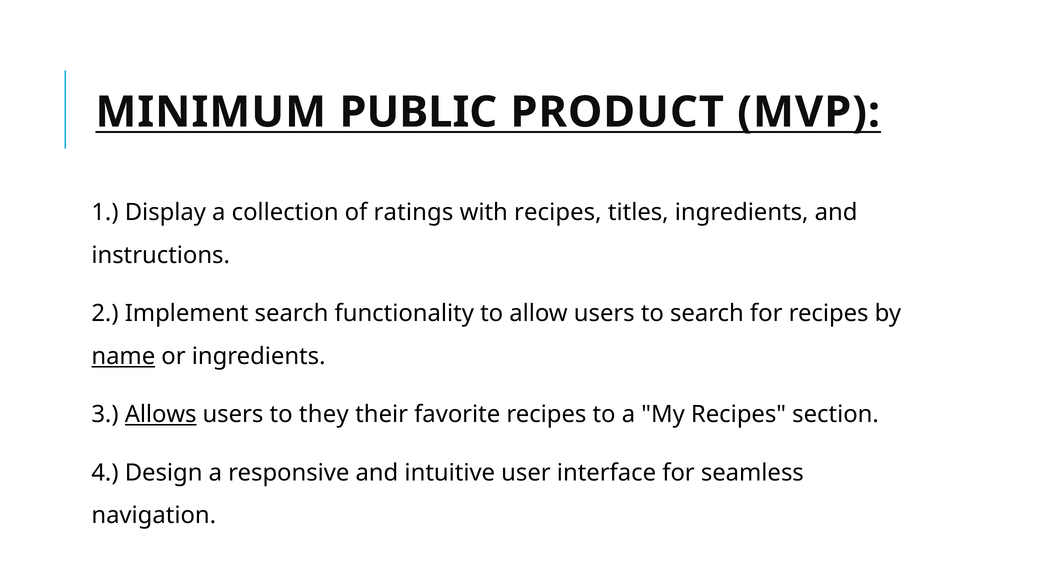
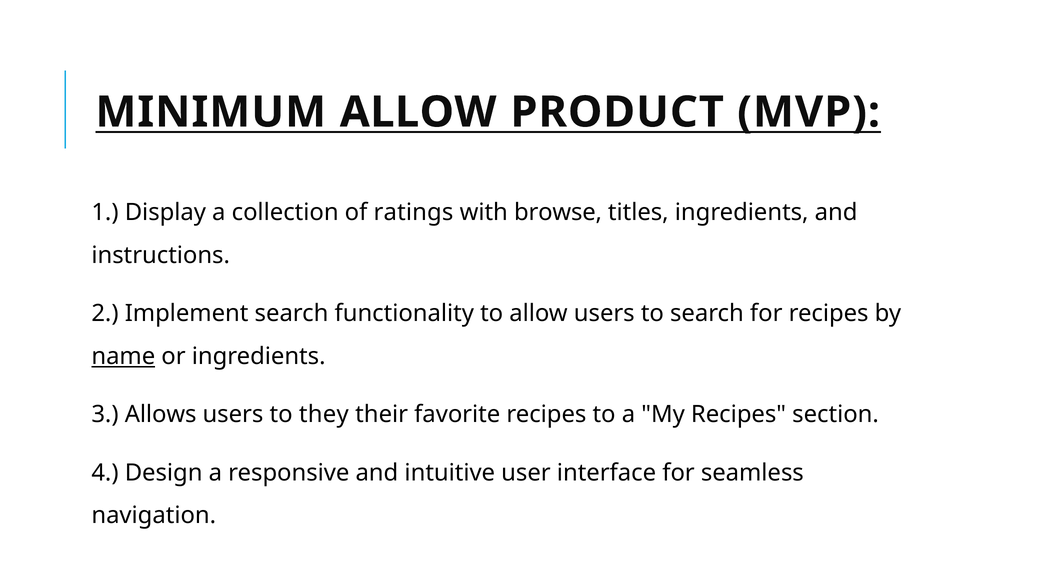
MINIMUM PUBLIC: PUBLIC -> ALLOW
with recipes: recipes -> browse
Allows underline: present -> none
